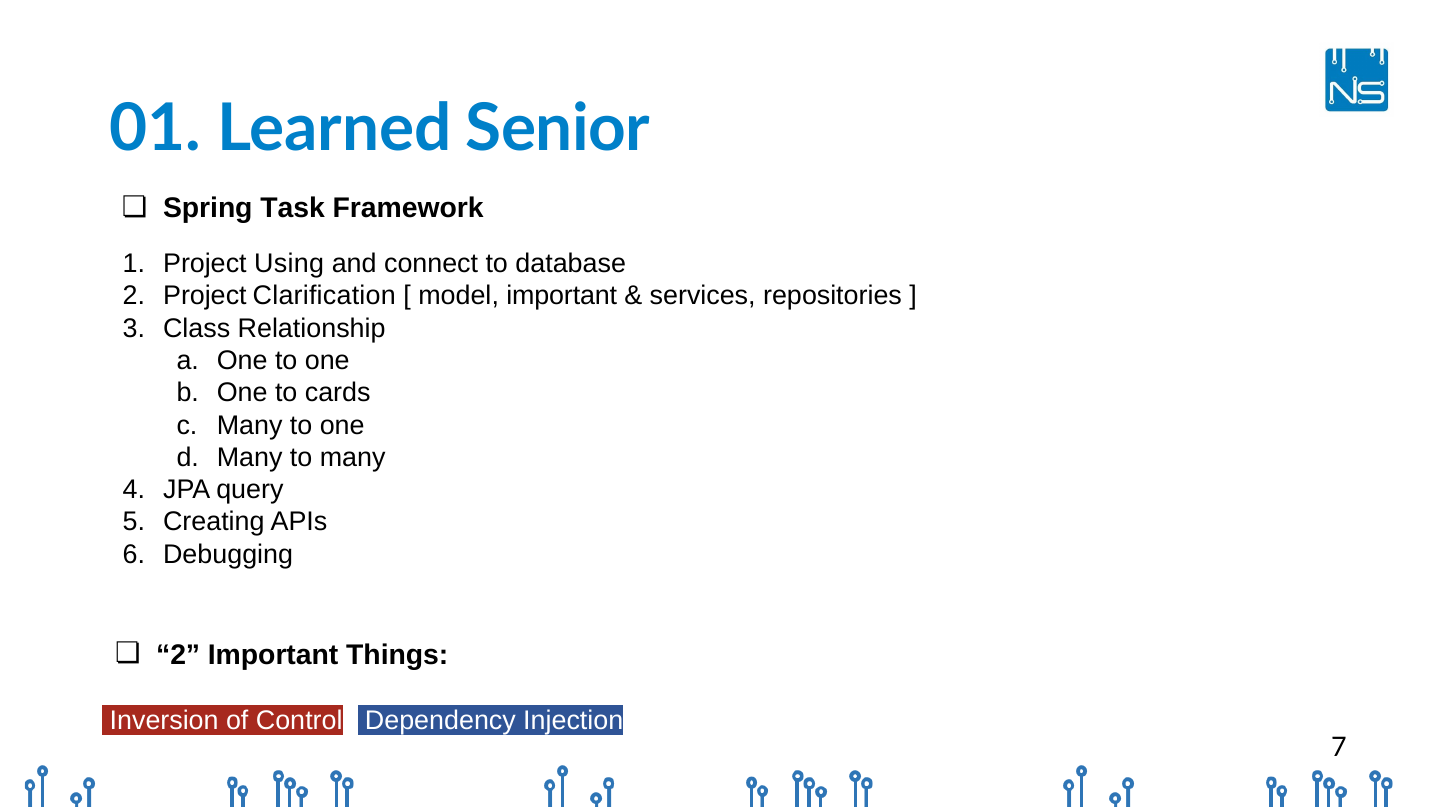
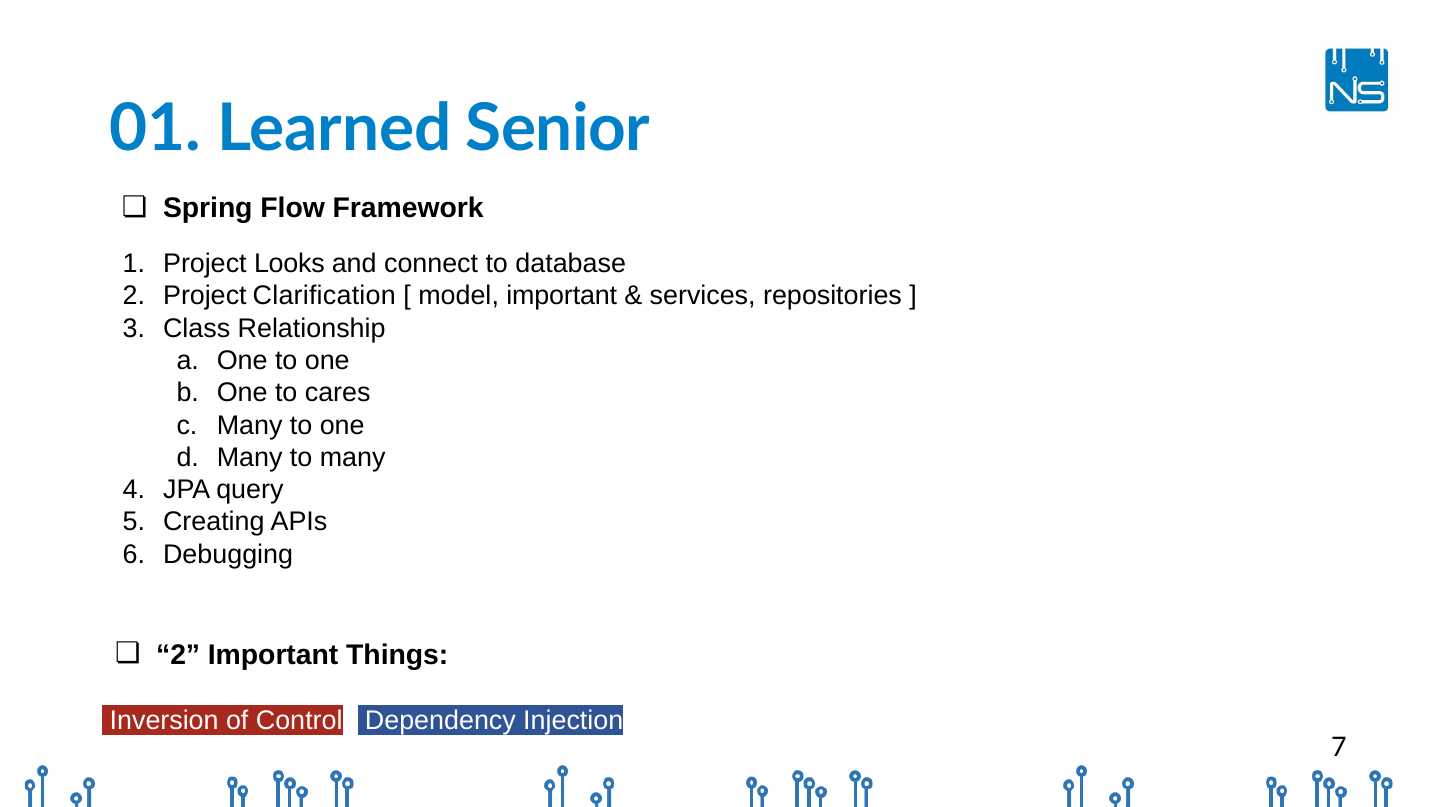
Task: Task -> Flow
Using: Using -> Looks
cards: cards -> cares
